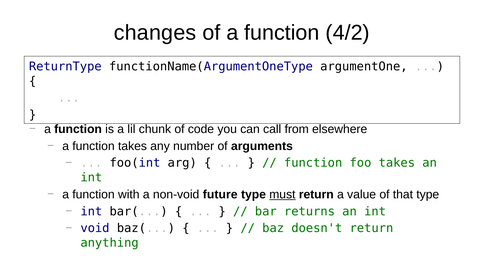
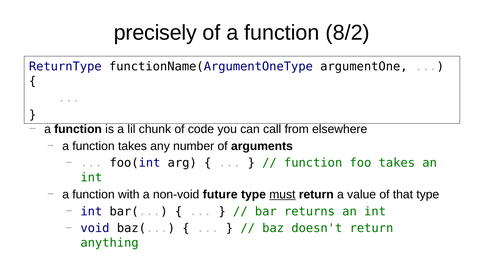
changes: changes -> precisely
4/2: 4/2 -> 8/2
